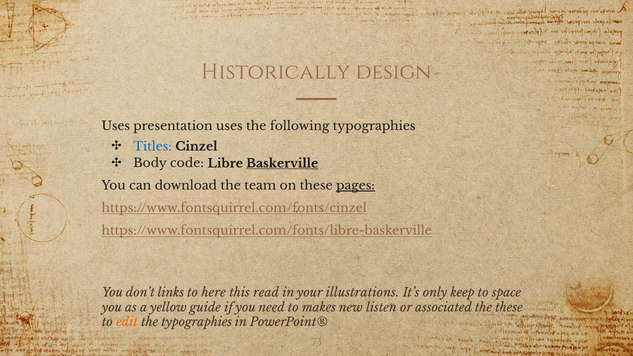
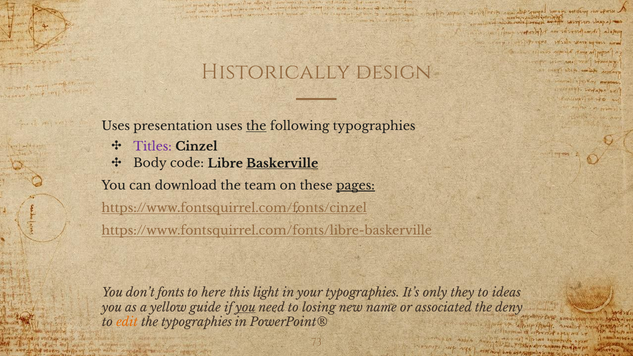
the at (256, 126) underline: none -> present
Titles colour: blue -> purple
links: links -> fonts
read: read -> light
your illustrations: illustrations -> typographies
keep: keep -> they
space: space -> ideas
you at (246, 308) underline: none -> present
makes: makes -> losing
listen: listen -> name
the these: these -> deny
